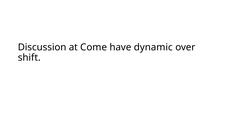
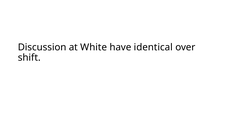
Come: Come -> White
dynamic: dynamic -> identical
